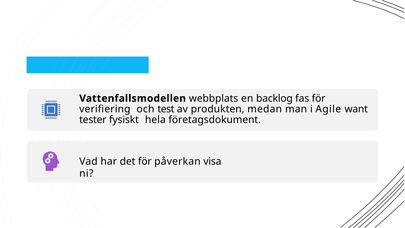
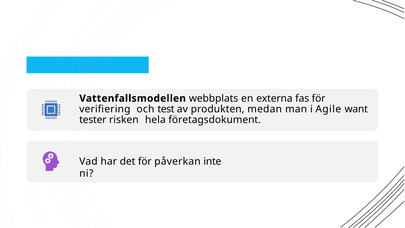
backlog: backlog -> externa
fysiskt: fysiskt -> risken
visa: visa -> inte
